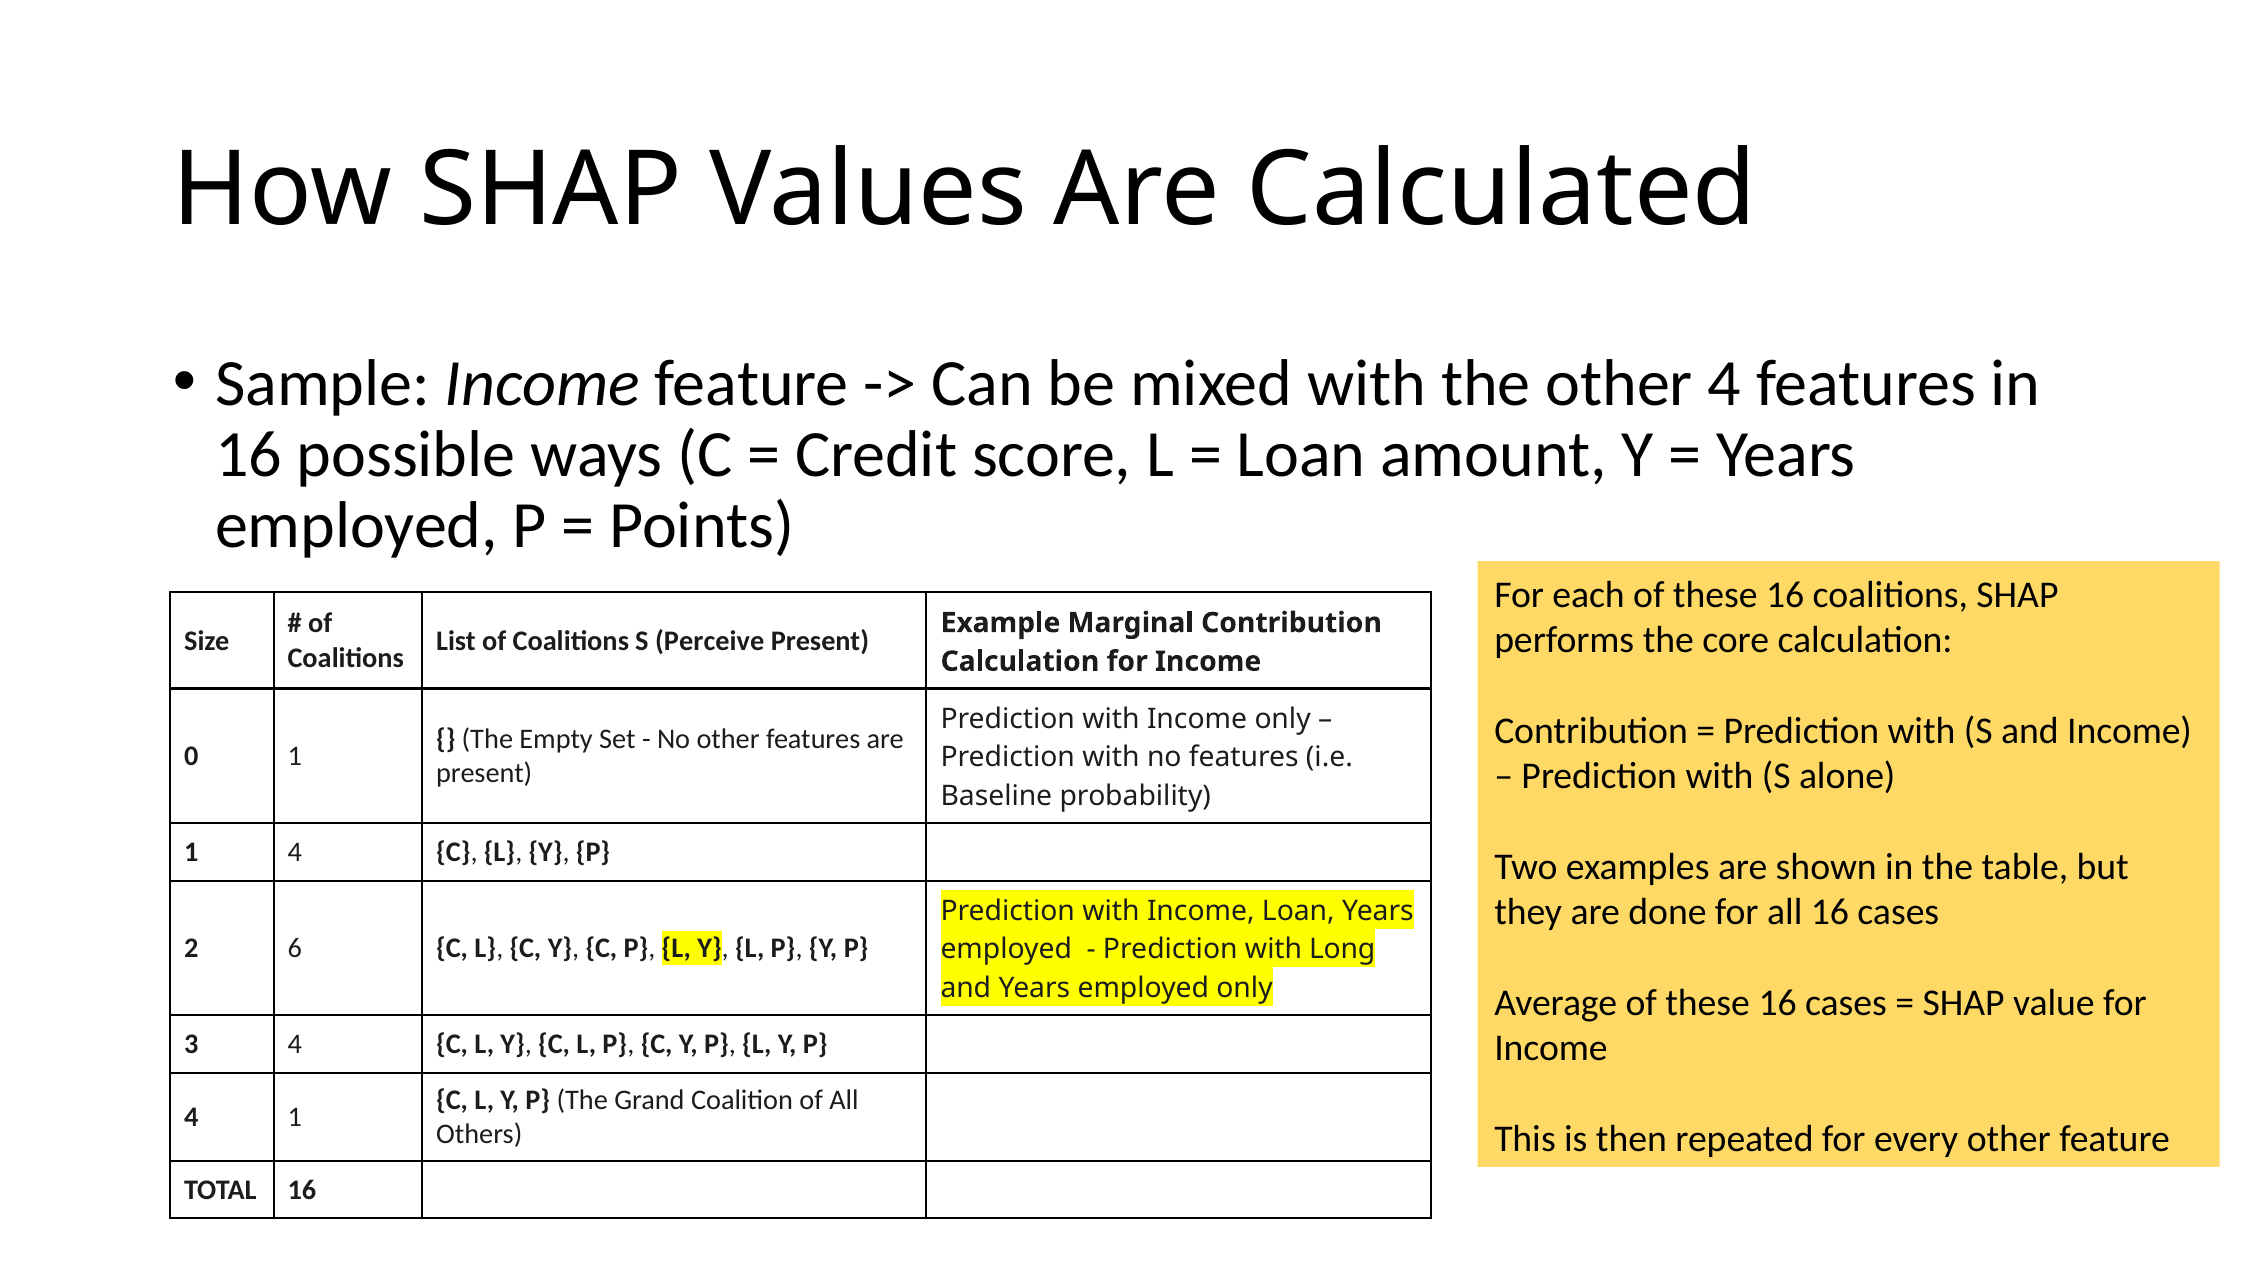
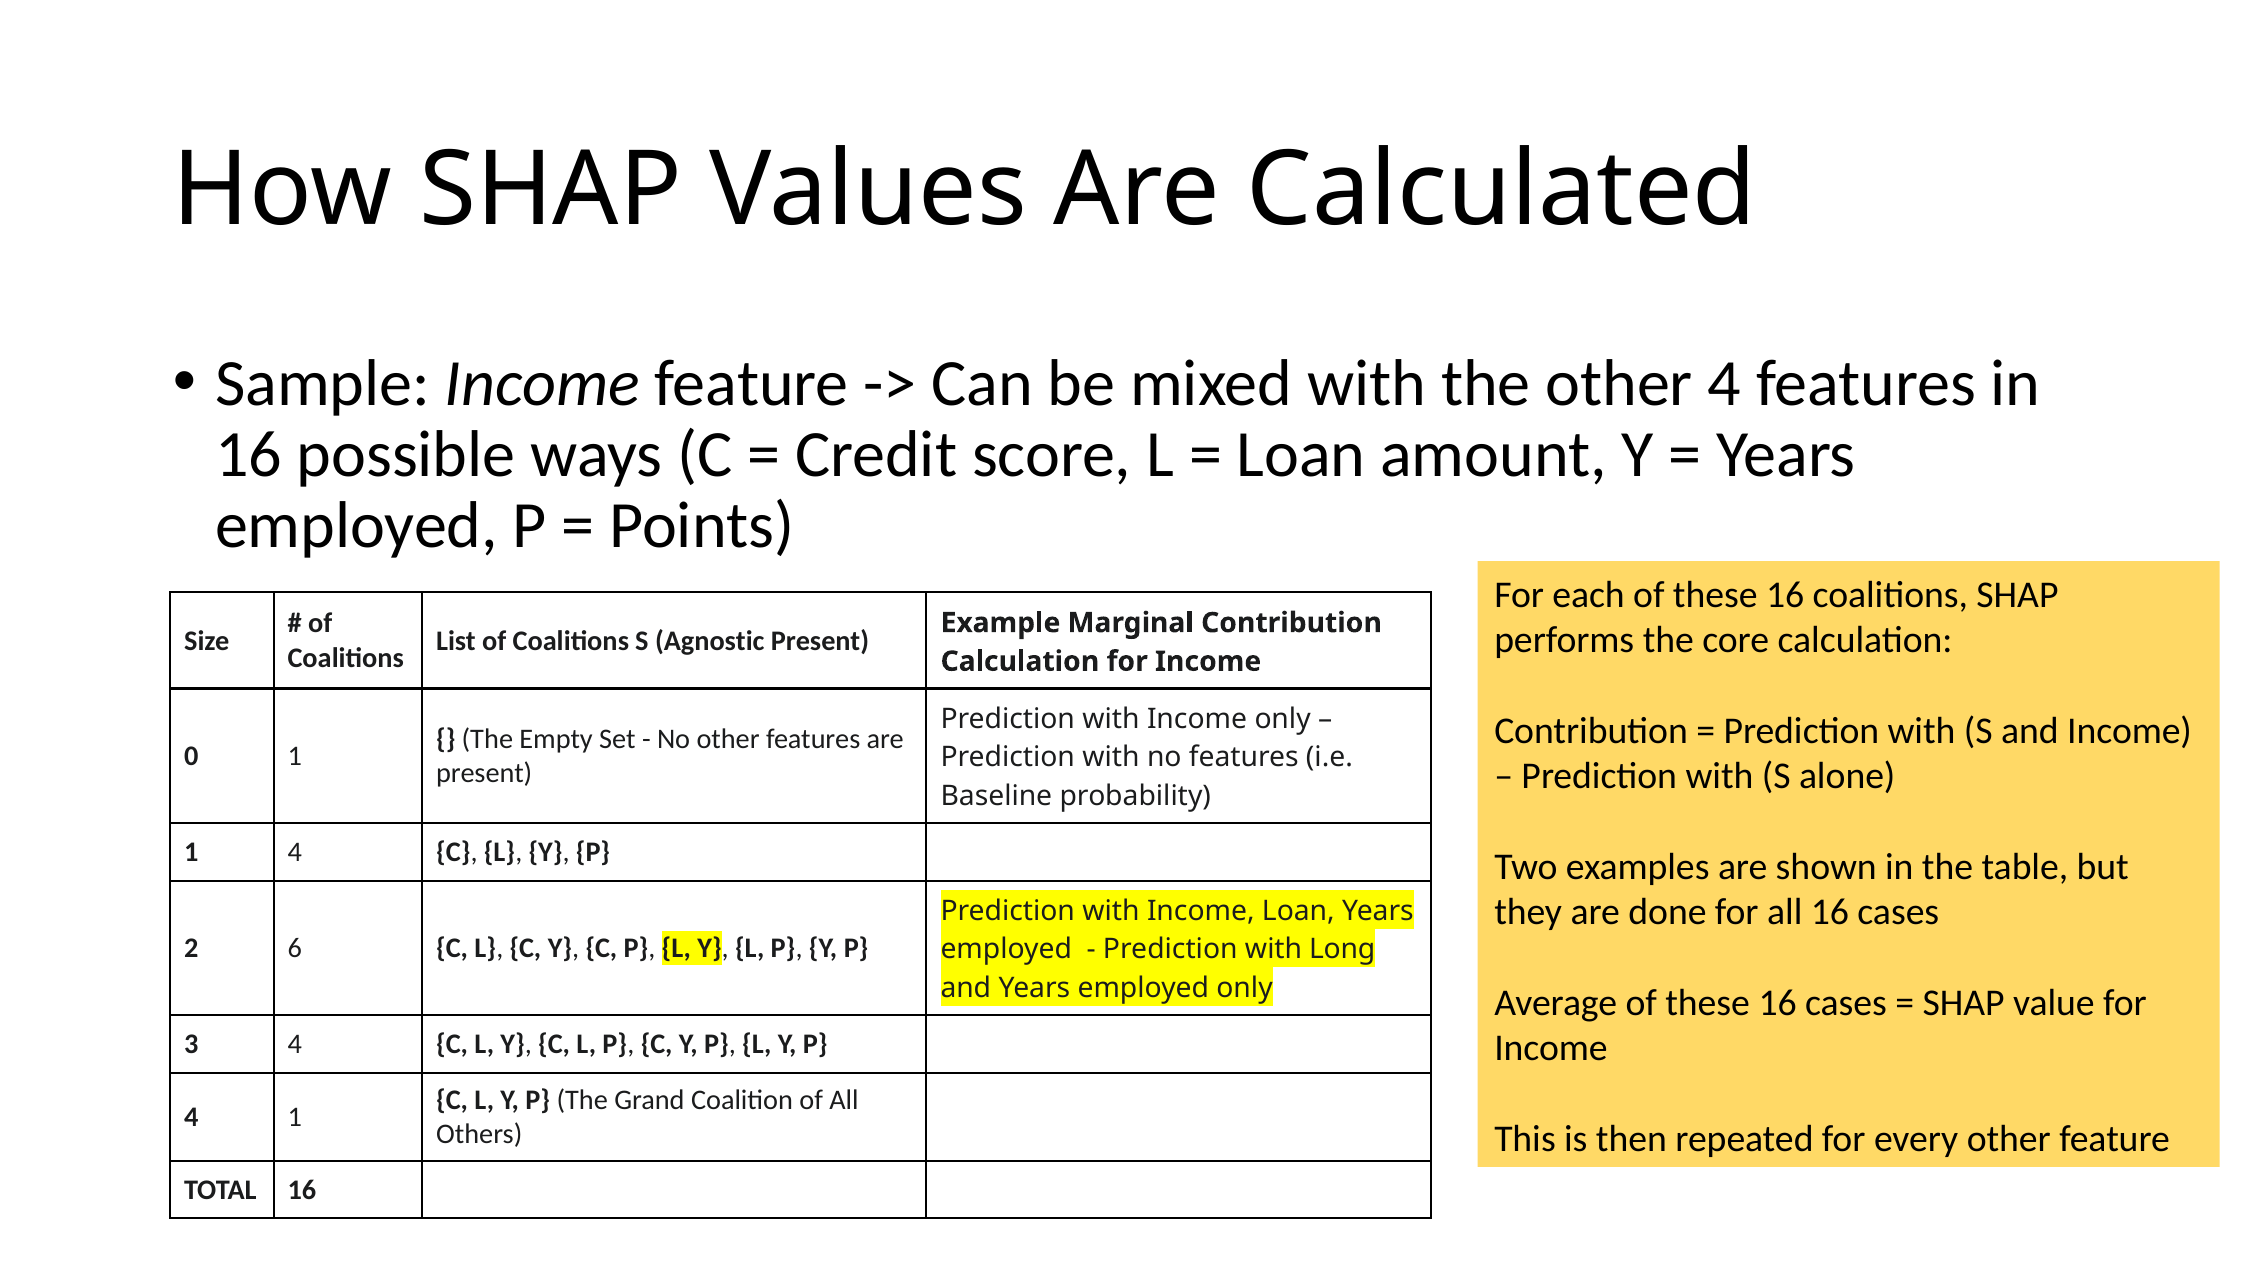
Perceive: Perceive -> Agnostic
